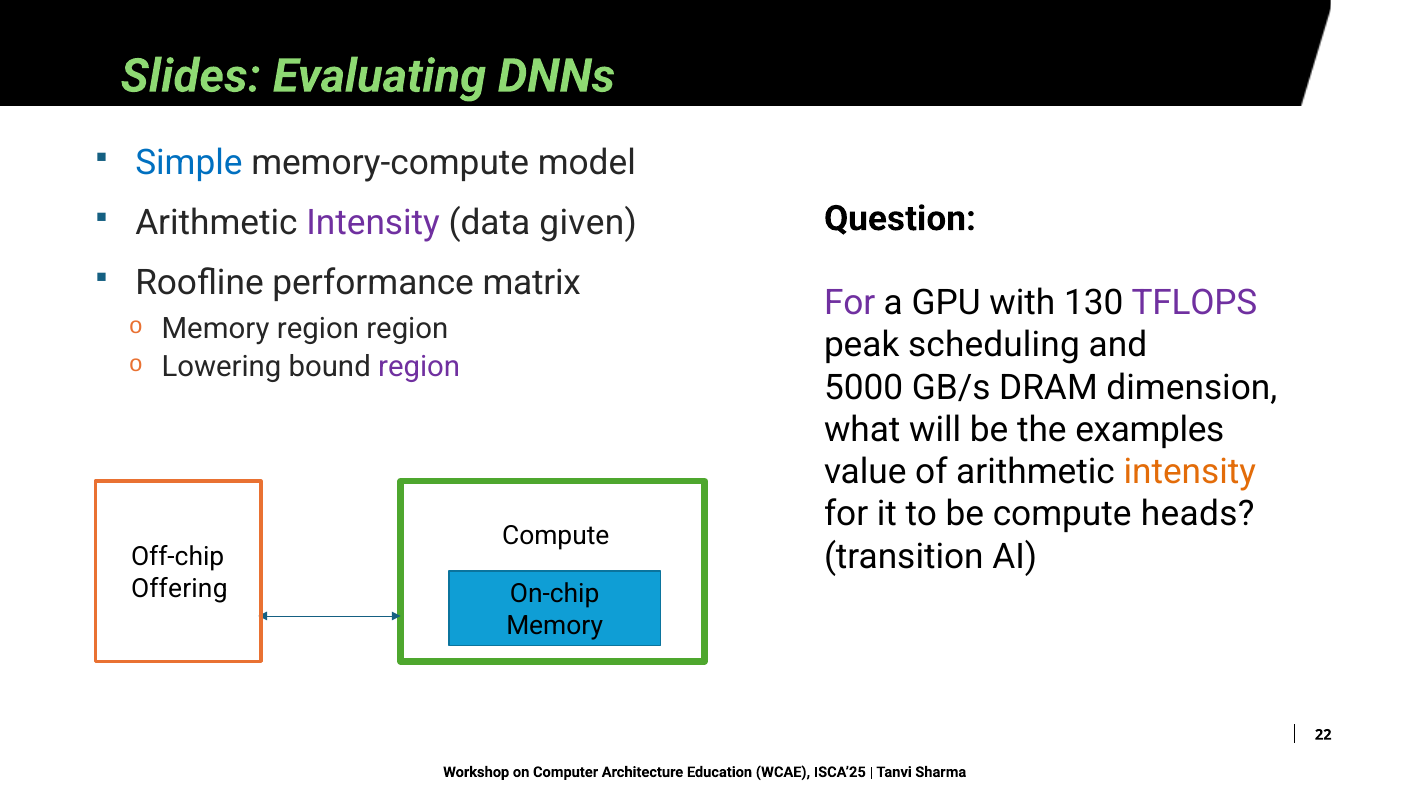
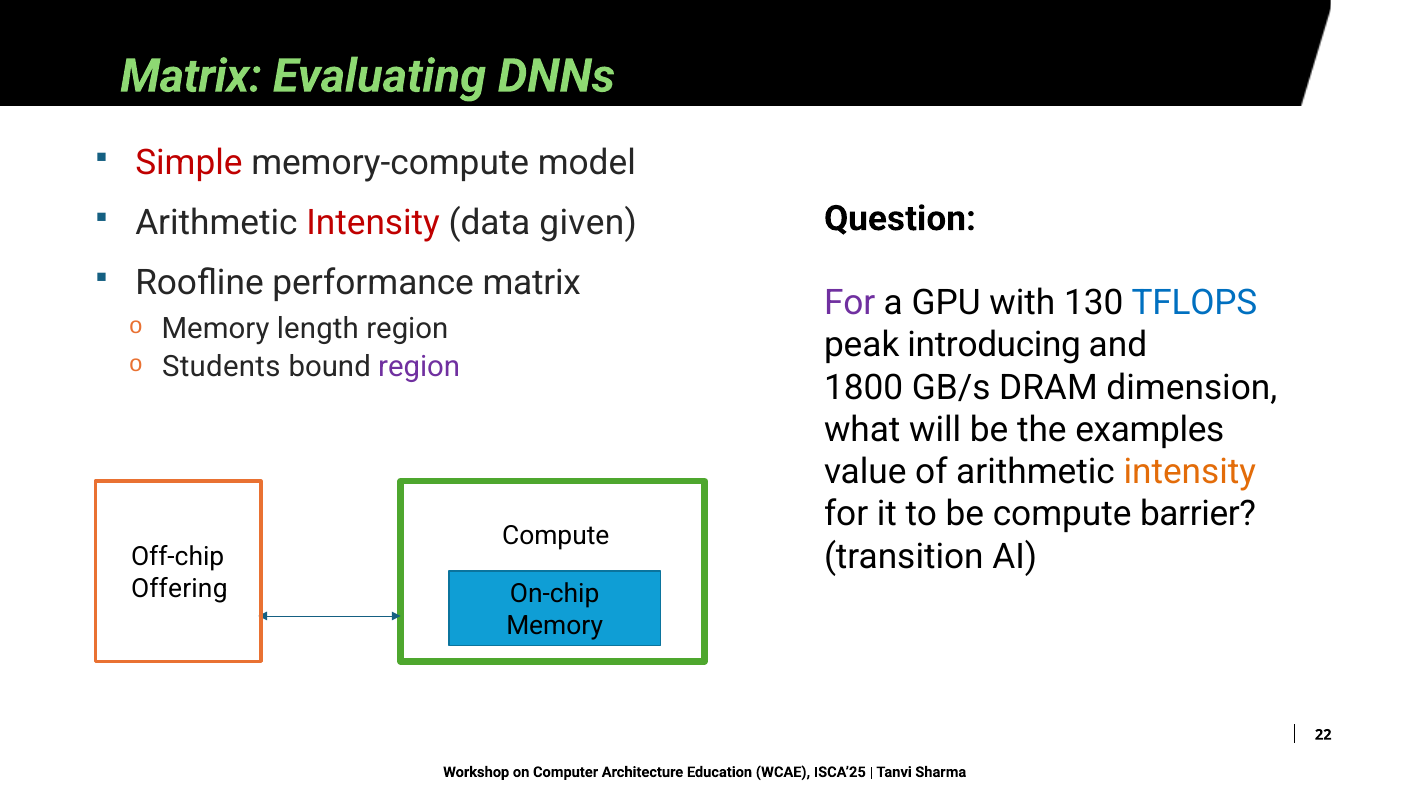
Slides at (191, 76): Slides -> Matrix
Simple colour: blue -> red
Intensity at (373, 223) colour: purple -> red
TFLOPS colour: purple -> blue
Memory region: region -> length
scheduling: scheduling -> introducing
Lowering: Lowering -> Students
5000: 5000 -> 1800
heads: heads -> barrier
